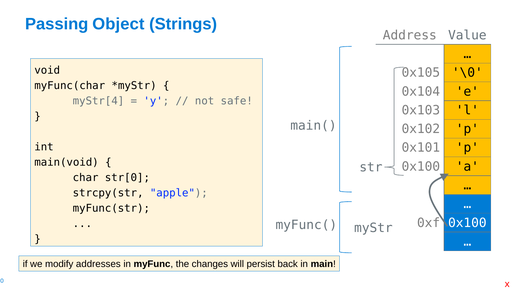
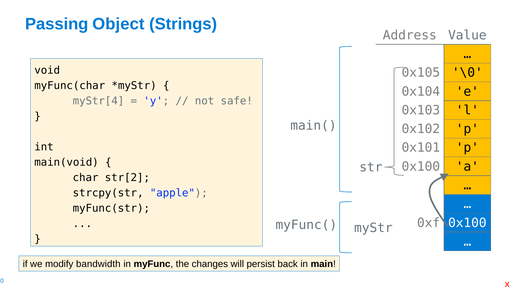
str[0: str[0 -> str[2
addresses: addresses -> bandwidth
